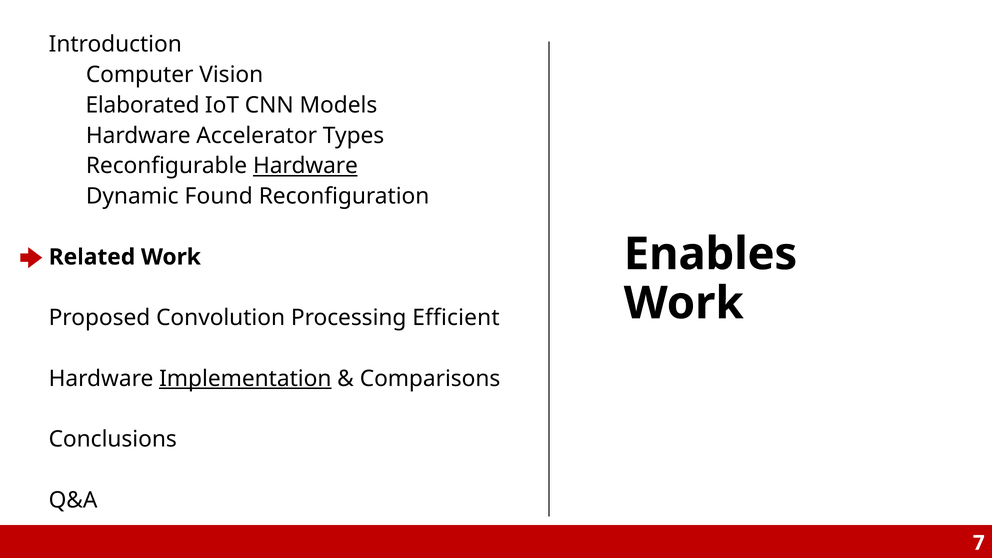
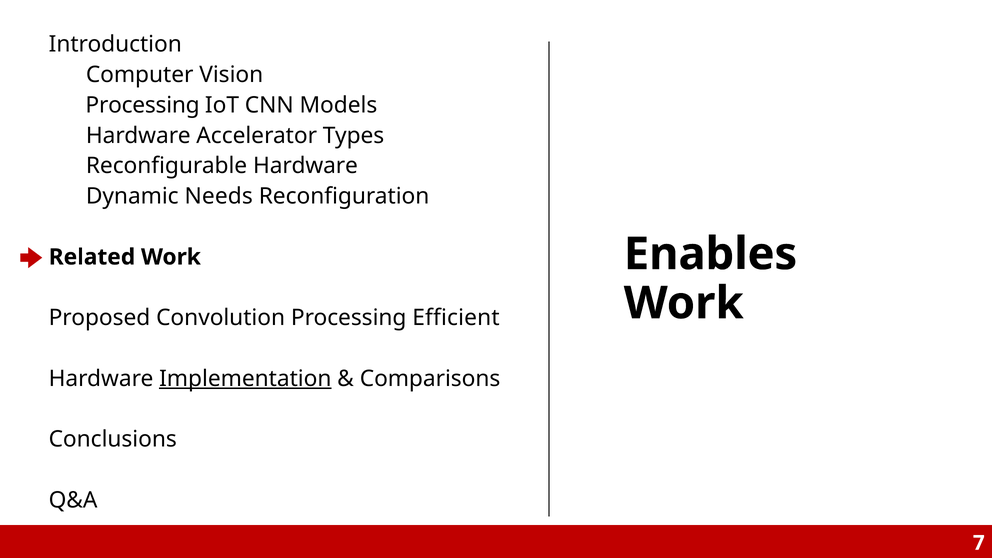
Elaborated at (143, 105): Elaborated -> Processing
Hardware at (305, 166) underline: present -> none
Found: Found -> Needs
